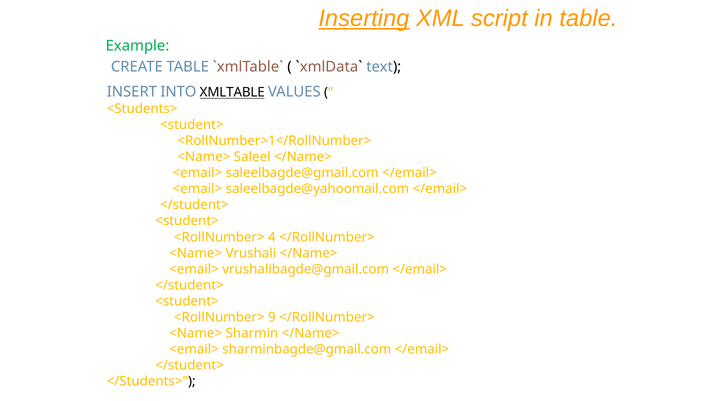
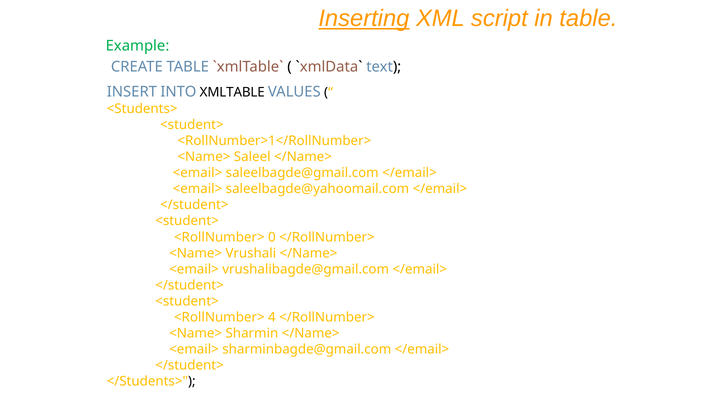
XMLTABLE underline: present -> none
4: 4 -> 0
9: 9 -> 4
